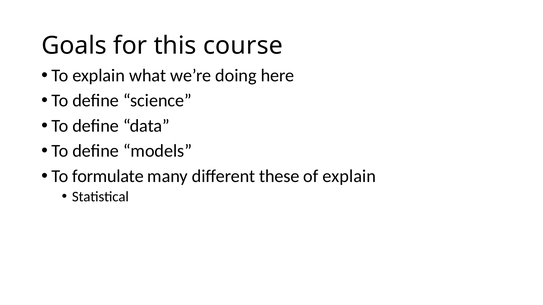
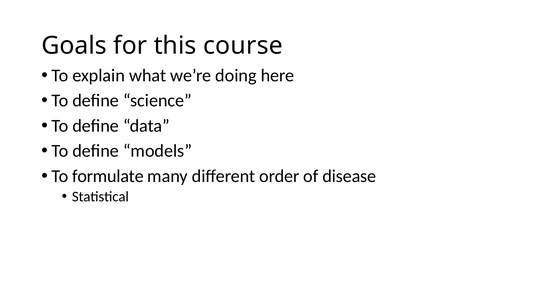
these: these -> order
of explain: explain -> disease
